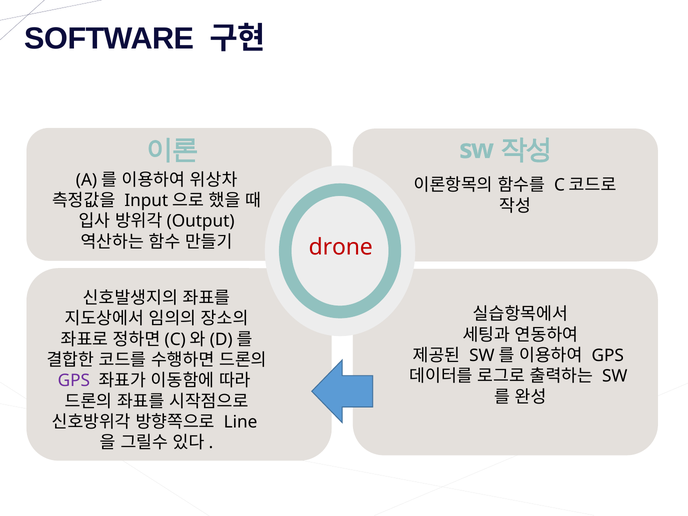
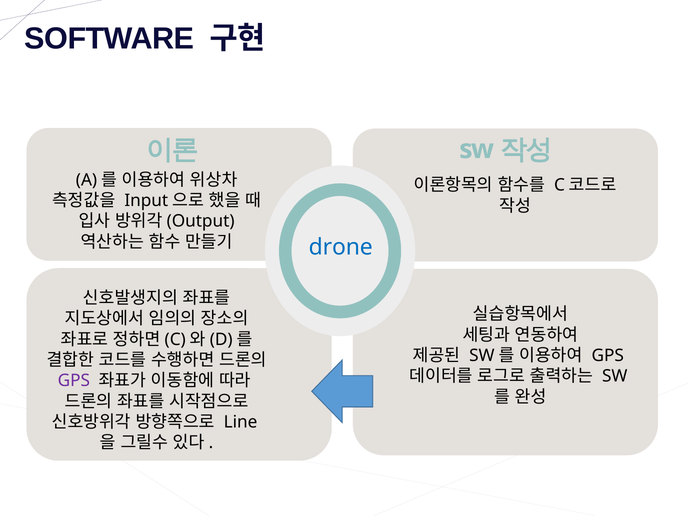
drone colour: red -> blue
